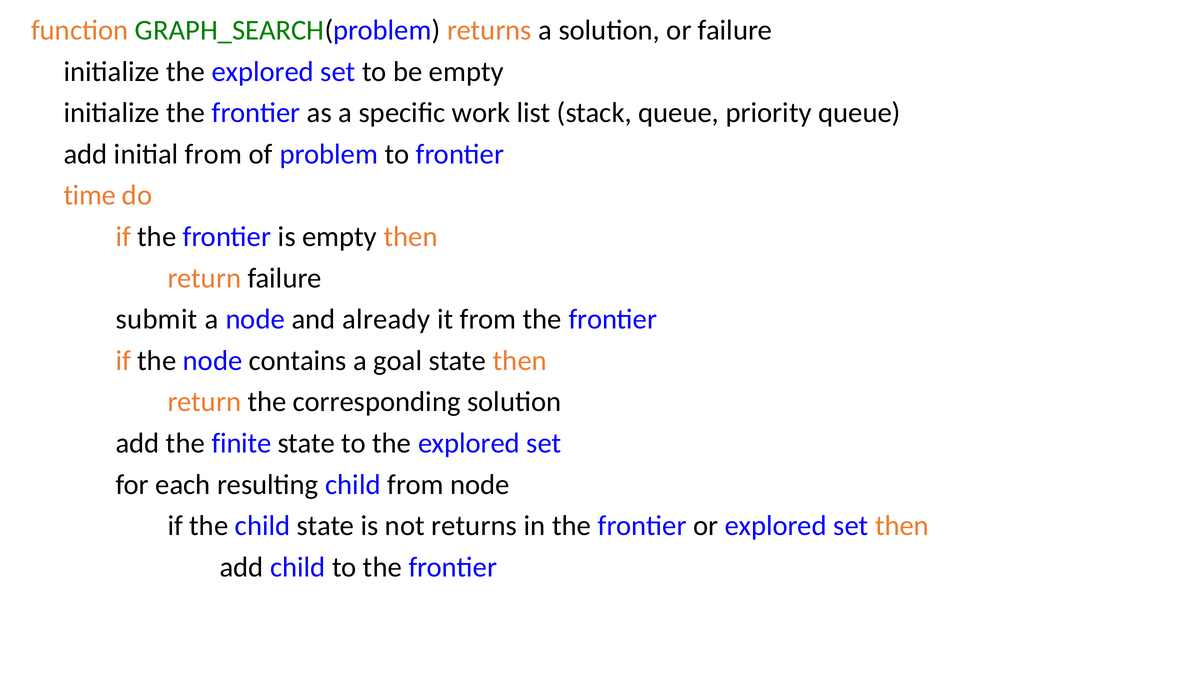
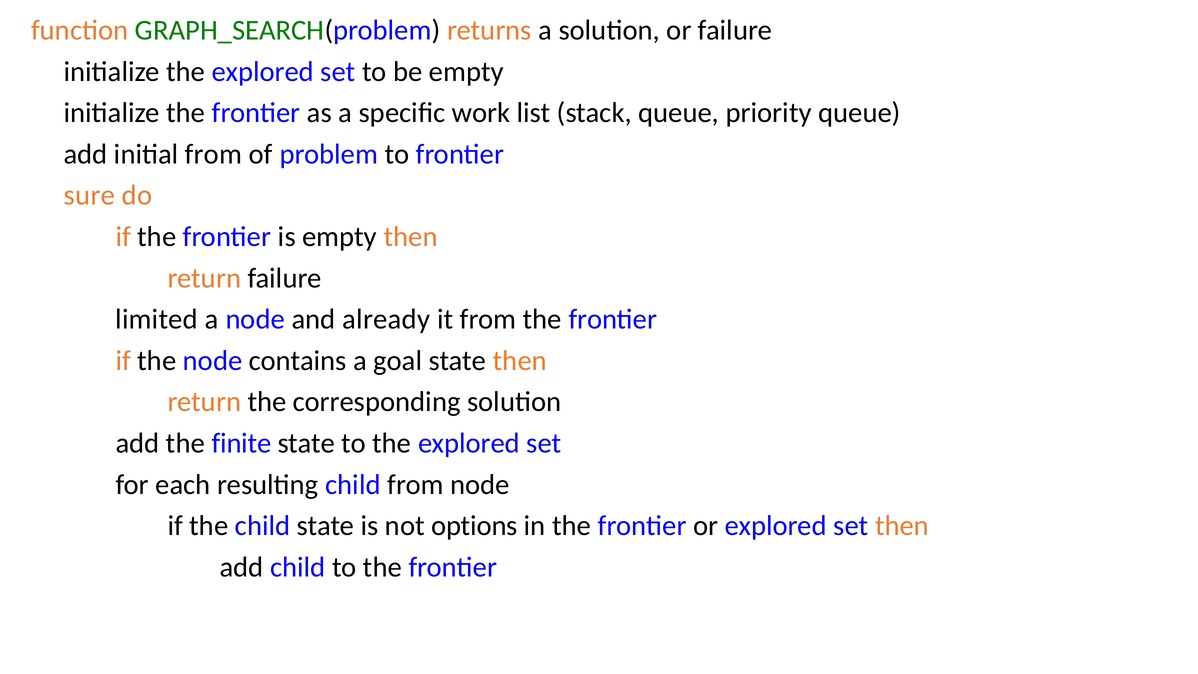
time: time -> sure
submit: submit -> limited
not returns: returns -> options
